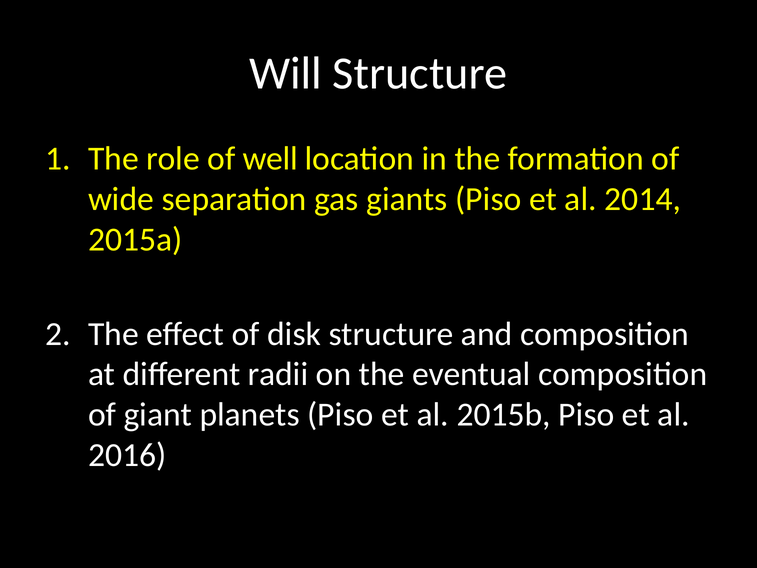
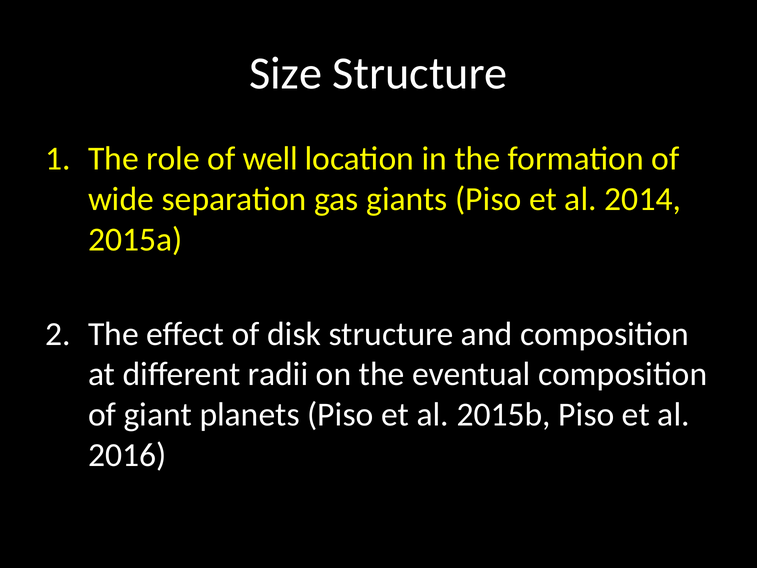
Will: Will -> Size
